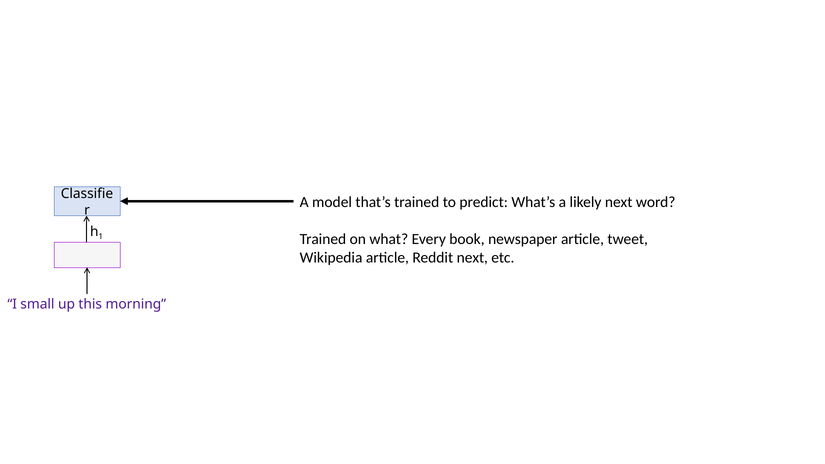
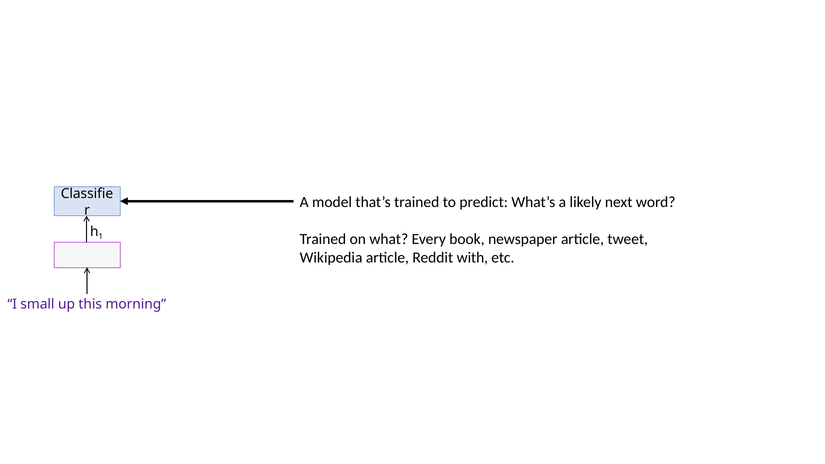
Reddit next: next -> with
